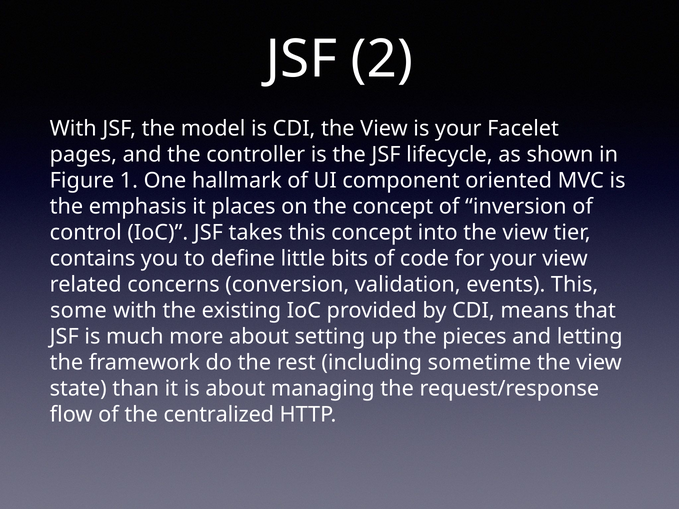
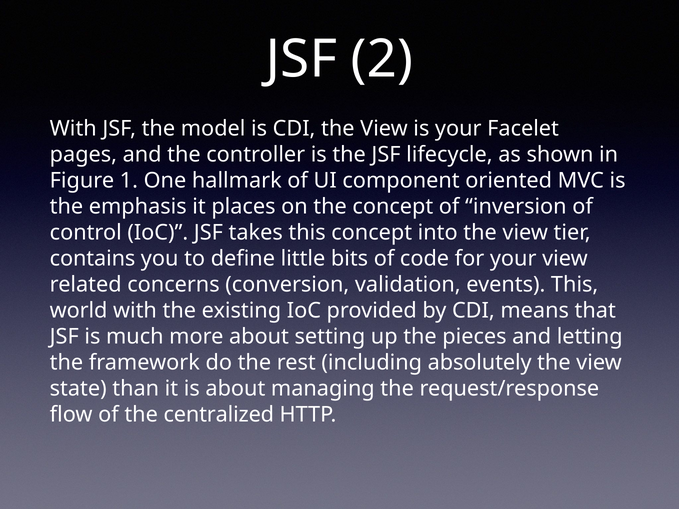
some: some -> world
sometime: sometime -> absolutely
